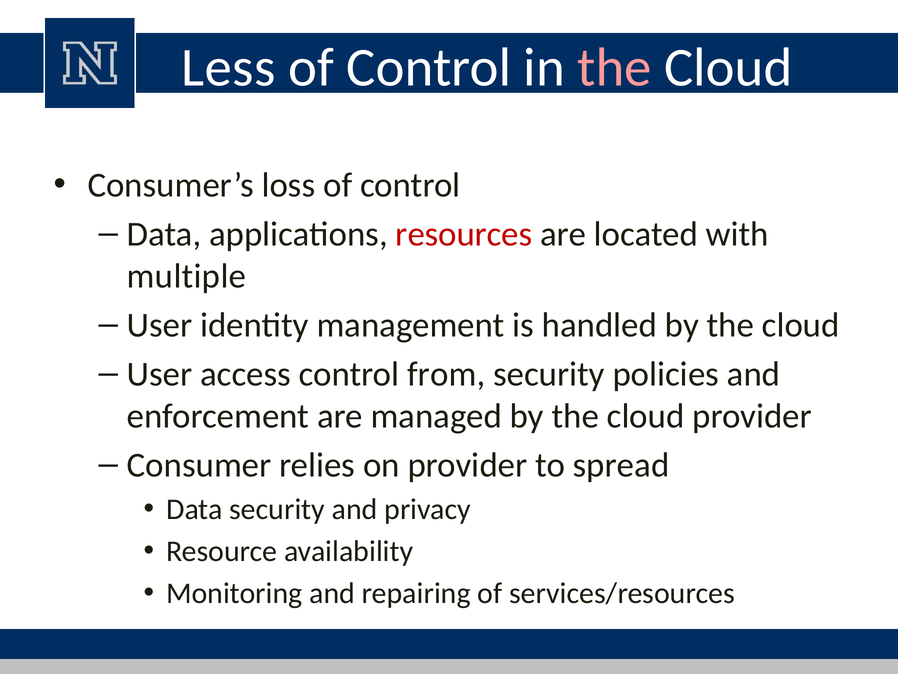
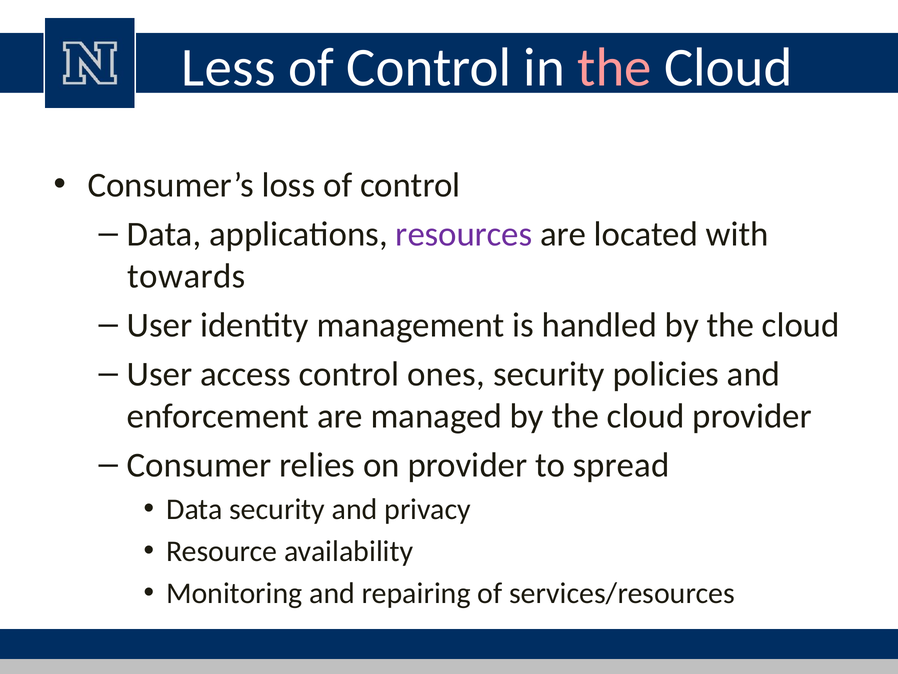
resources colour: red -> purple
multiple: multiple -> towards
from: from -> ones
